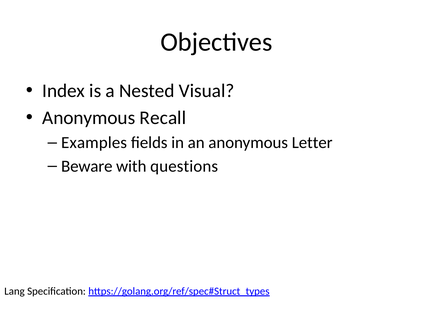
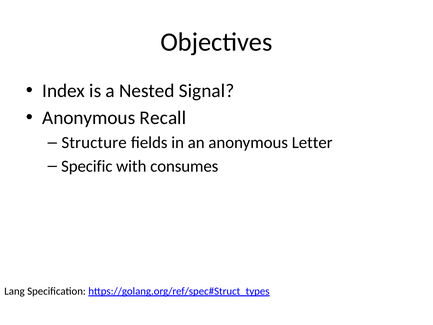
Visual: Visual -> Signal
Examples: Examples -> Structure
Beware: Beware -> Specific
questions: questions -> consumes
